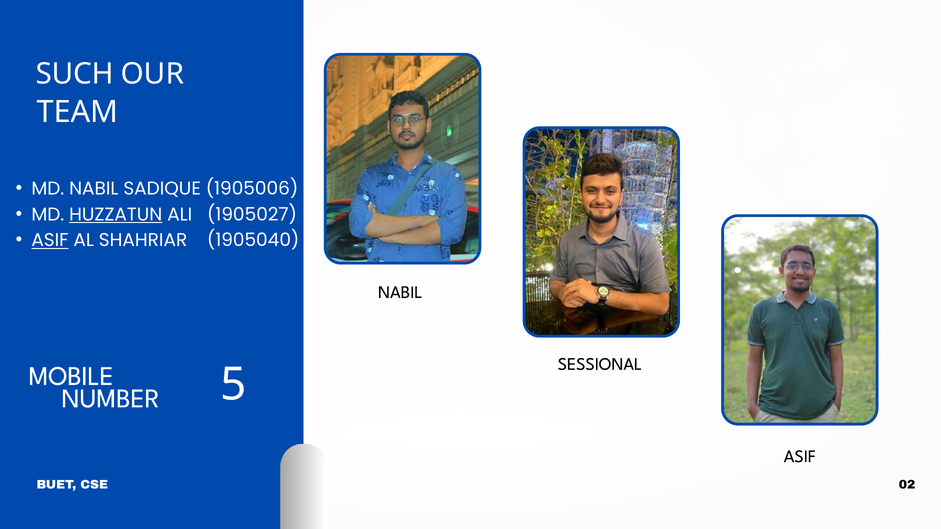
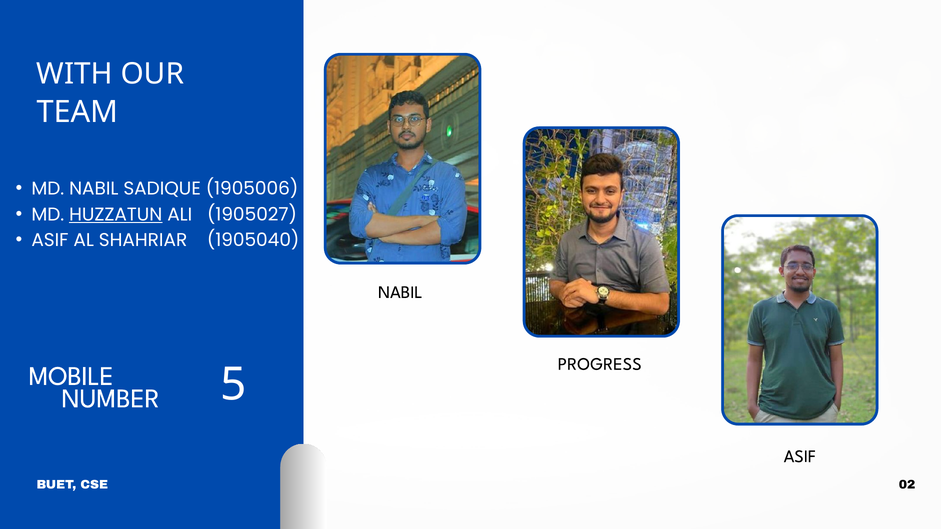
SUCH: SUCH -> WITH
ASIF at (50, 241) underline: present -> none
SESSIONAL: SESSIONAL -> PROGRESS
